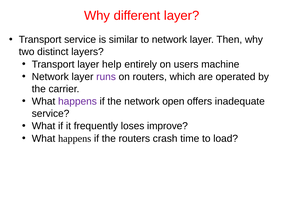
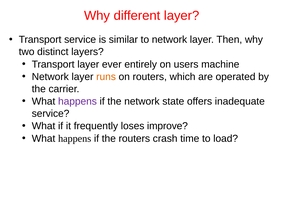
help: help -> ever
runs colour: purple -> orange
open: open -> state
